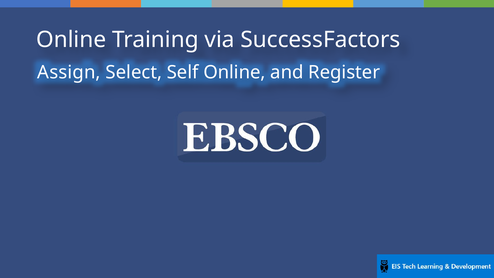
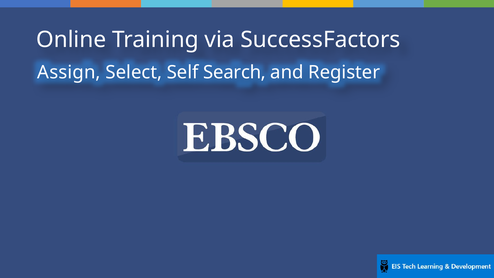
Self Online: Online -> Search
